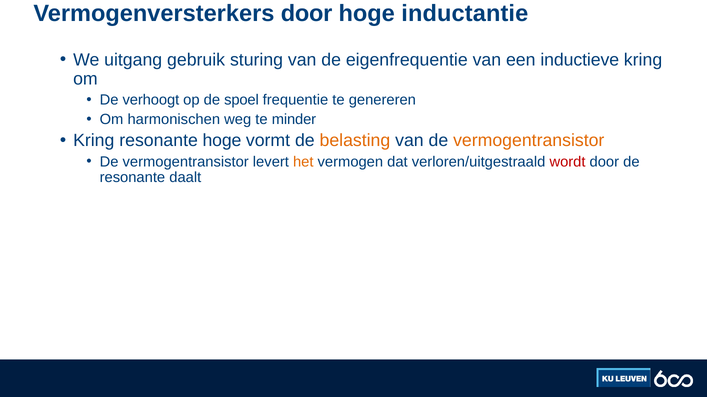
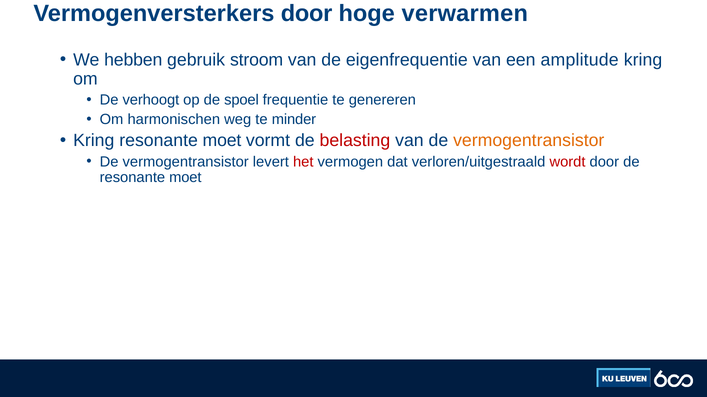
inductantie: inductantie -> verwarmen
uitgang: uitgang -> hebben
sturing: sturing -> stroom
inductieve: inductieve -> amplitude
hoge at (222, 141): hoge -> moet
belasting colour: orange -> red
het colour: orange -> red
daalt at (185, 178): daalt -> moet
